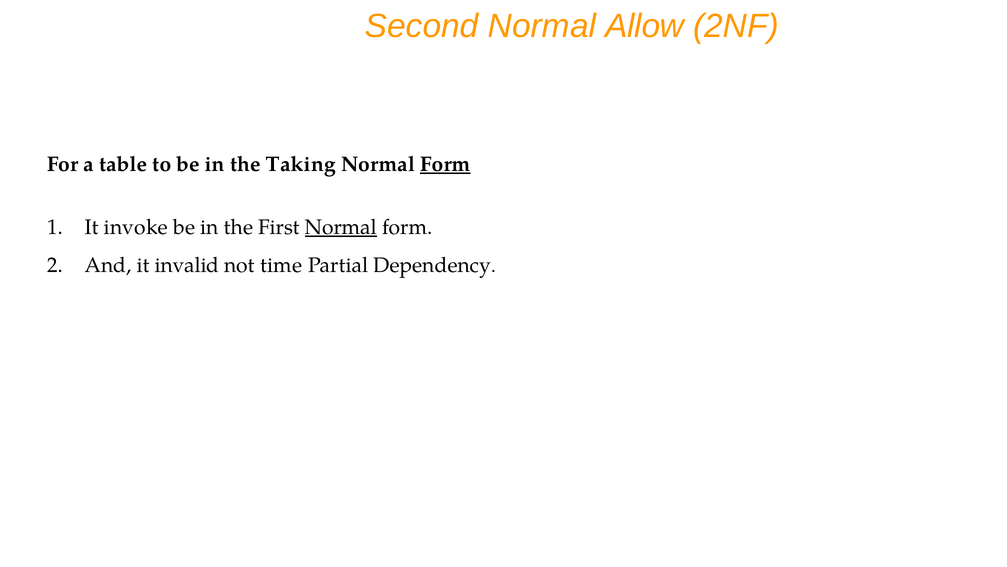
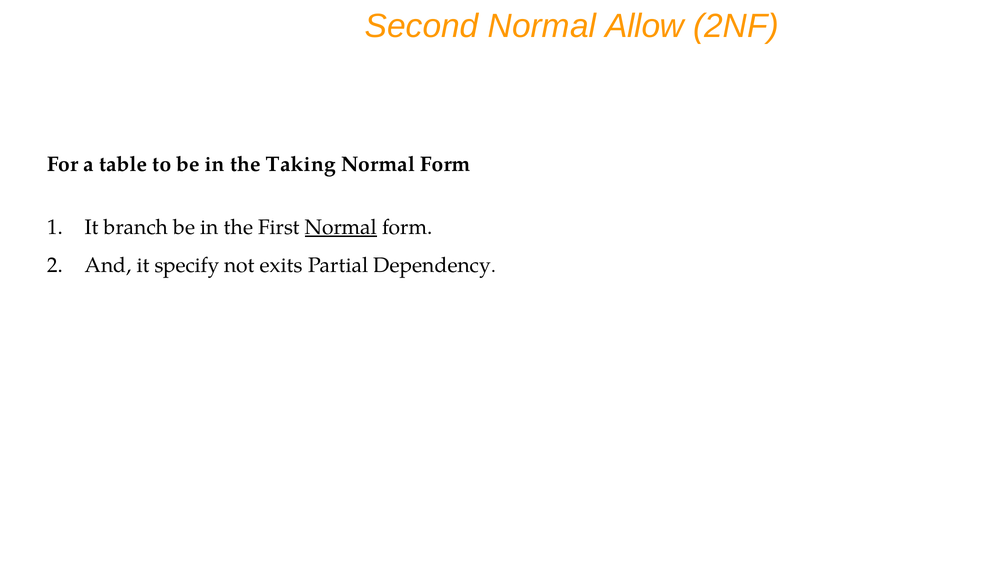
Form at (445, 164) underline: present -> none
invoke: invoke -> branch
invalid: invalid -> specify
time: time -> exits
